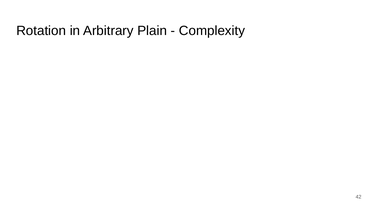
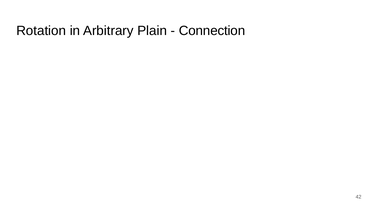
Complexity: Complexity -> Connection
